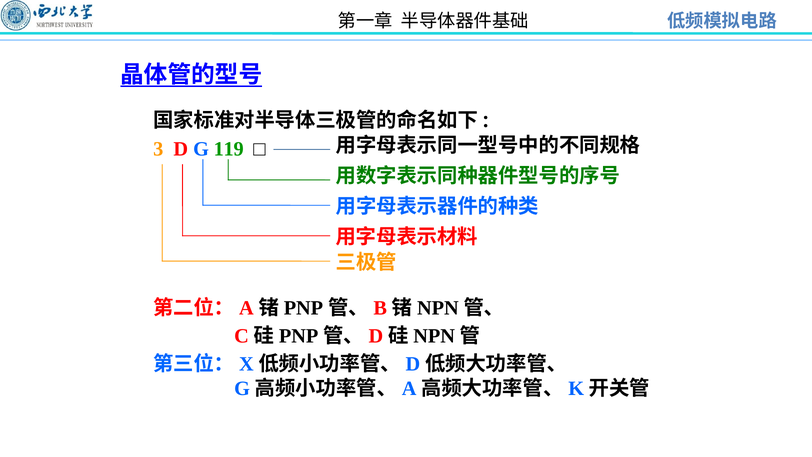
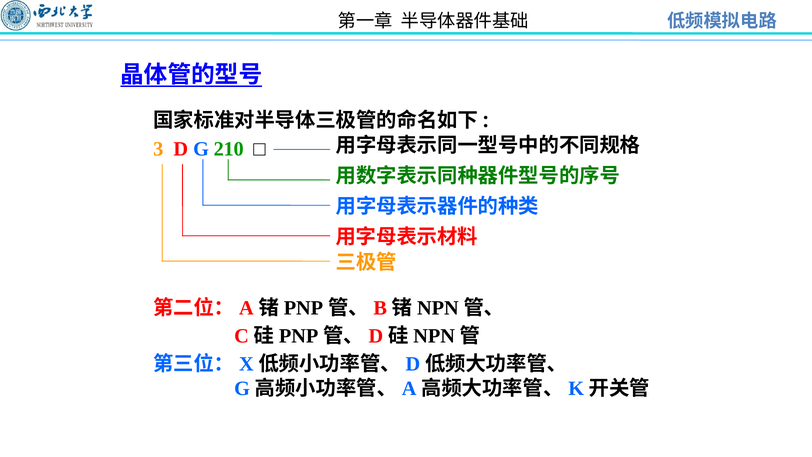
119: 119 -> 210
